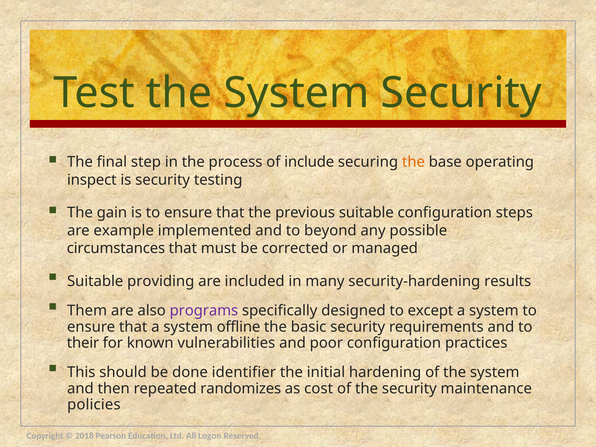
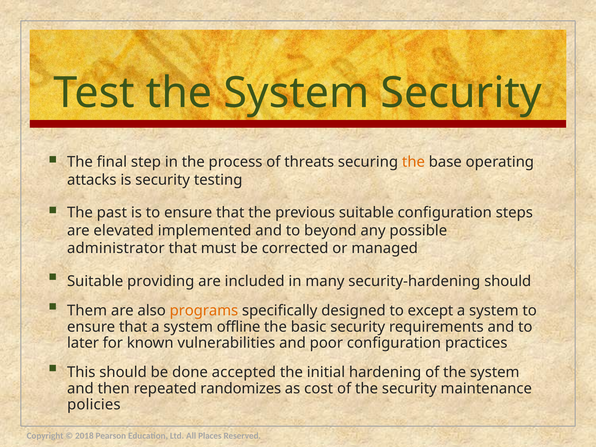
include: include -> threats
inspect: inspect -> attacks
gain: gain -> past
example: example -> elevated
circumstances: circumstances -> administrator
security-hardening results: results -> should
programs colour: purple -> orange
their: their -> later
identifier: identifier -> accepted
Logon: Logon -> Places
